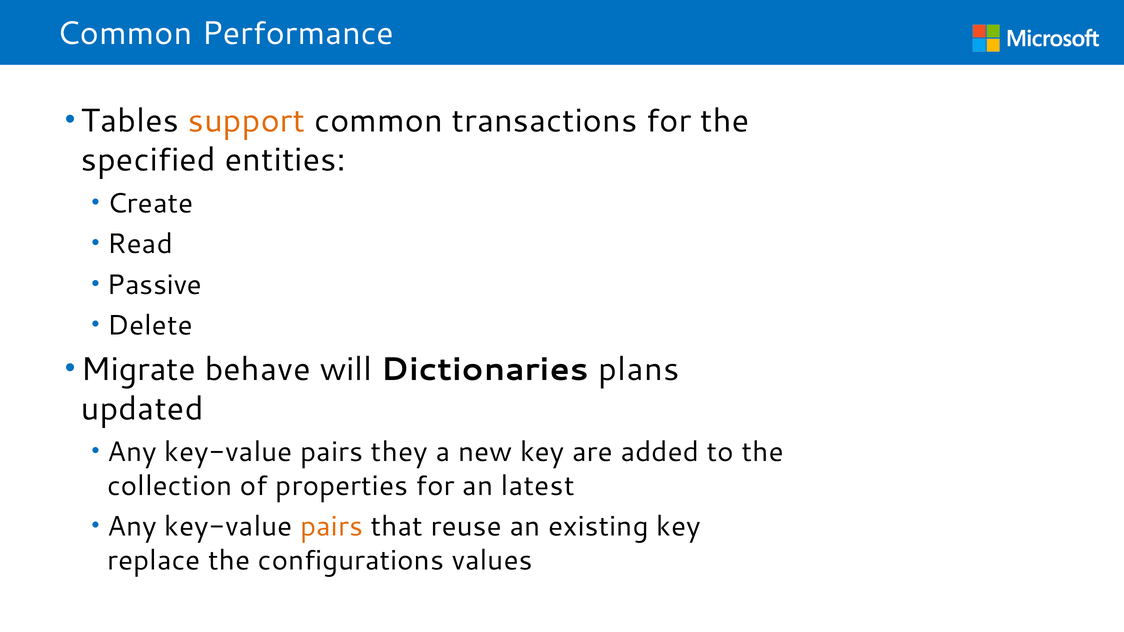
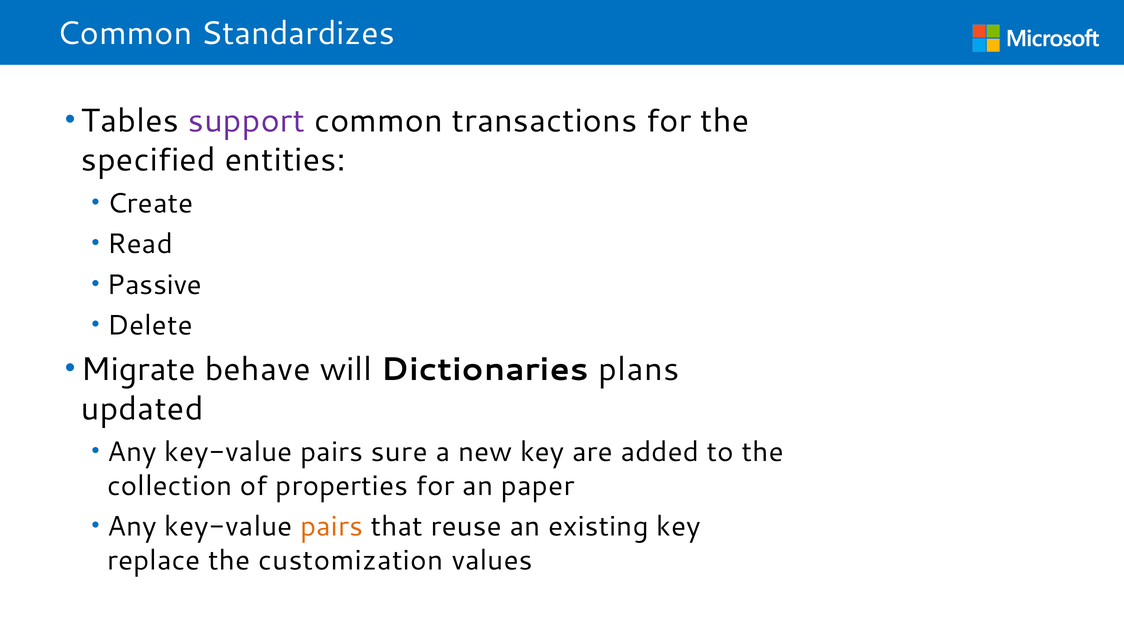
Performance: Performance -> Standardizes
support colour: orange -> purple
they: they -> sure
latest: latest -> paper
configurations: configurations -> customization
